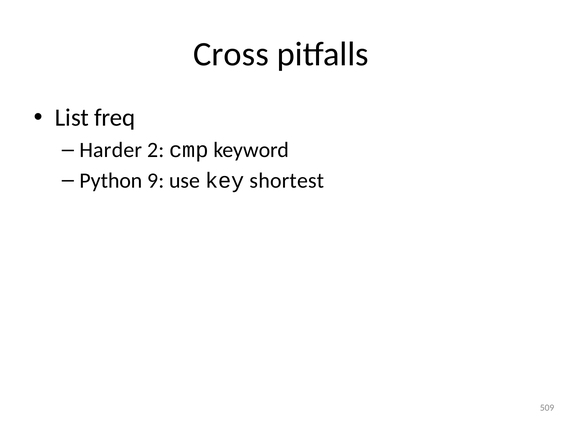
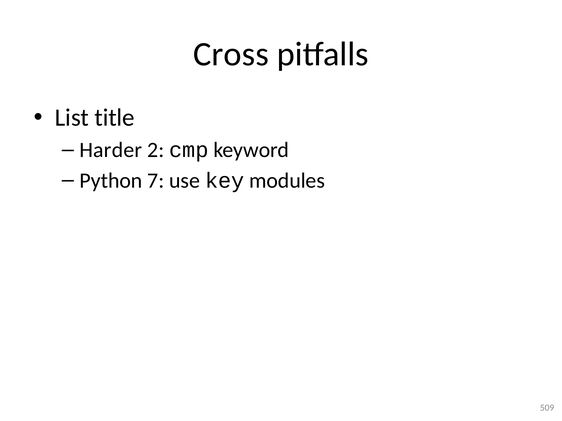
freq: freq -> title
9: 9 -> 7
shortest: shortest -> modules
